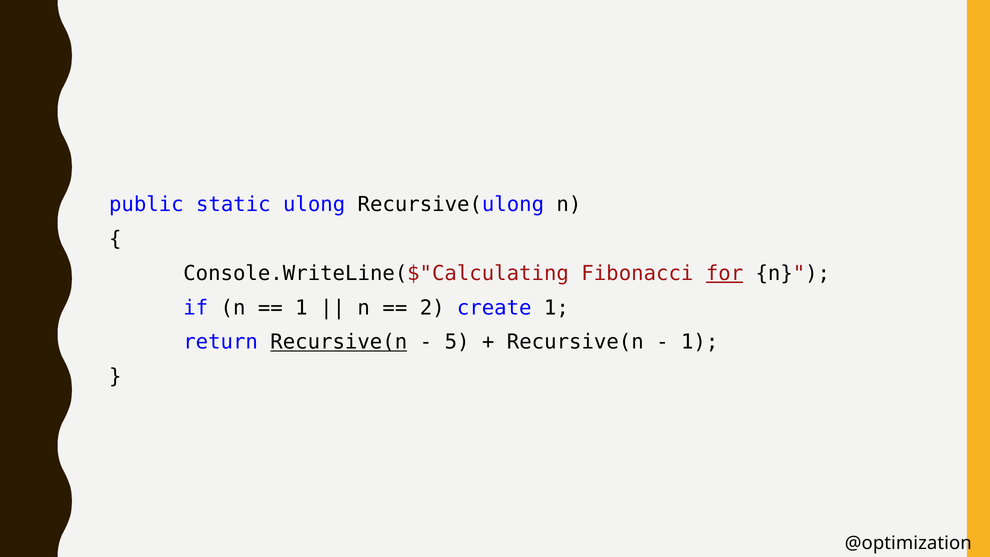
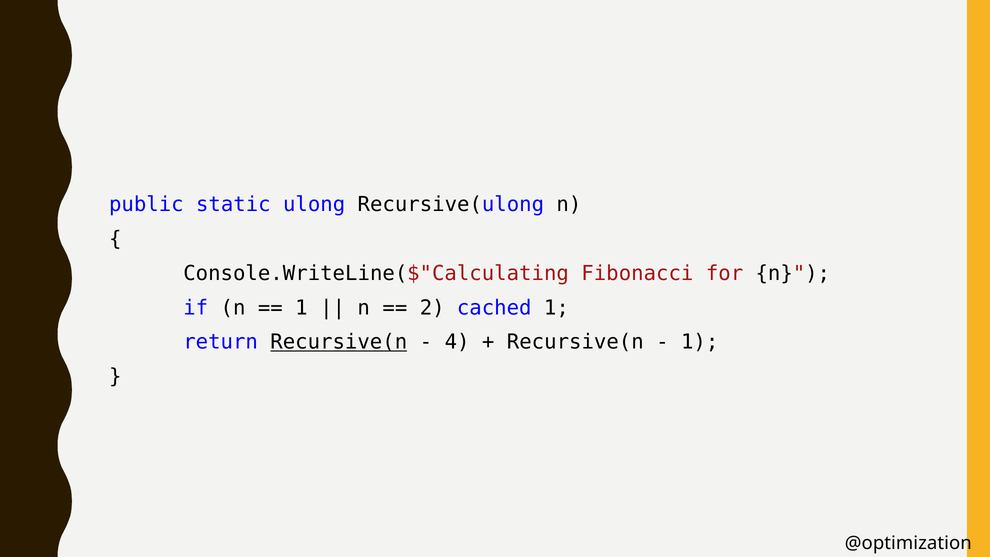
for underline: present -> none
create: create -> cached
5: 5 -> 4
